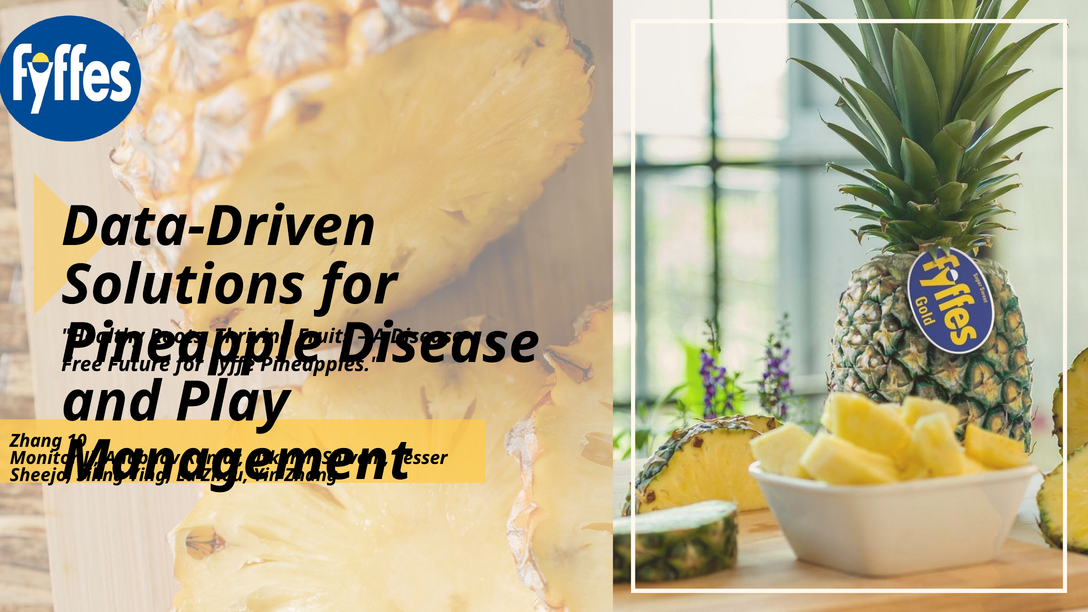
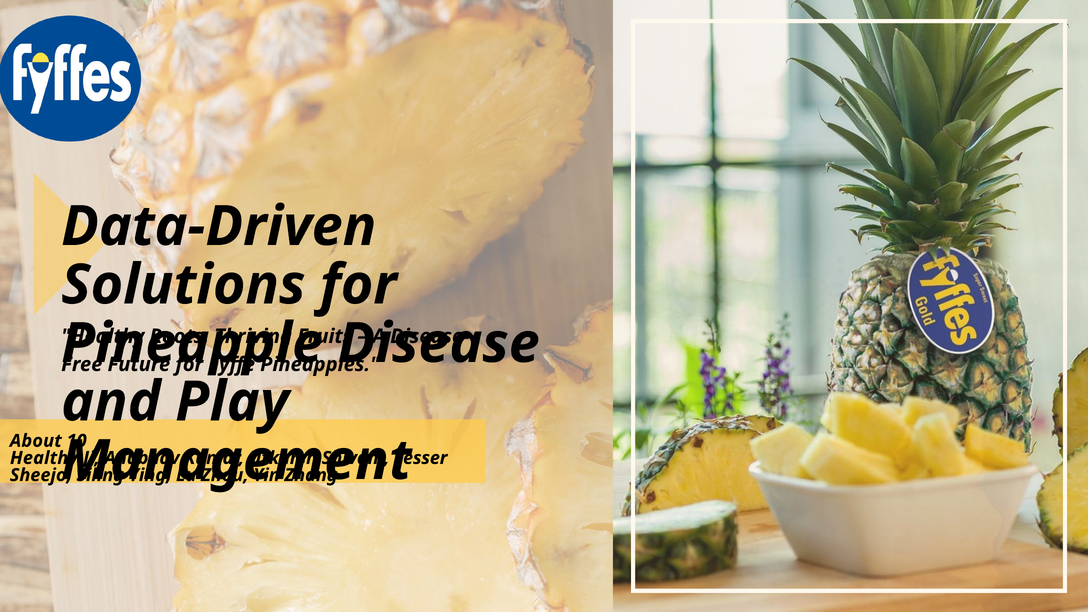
Zhang at (36, 441): Zhang -> About
Monitor at (44, 458): Monitor -> Healthy
